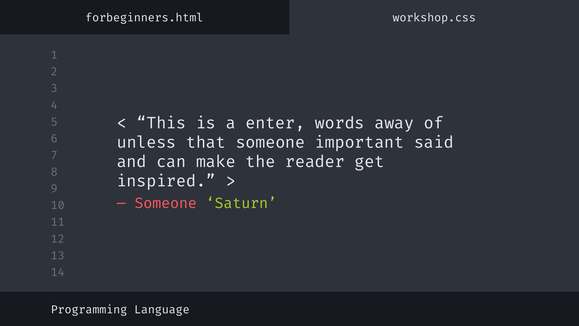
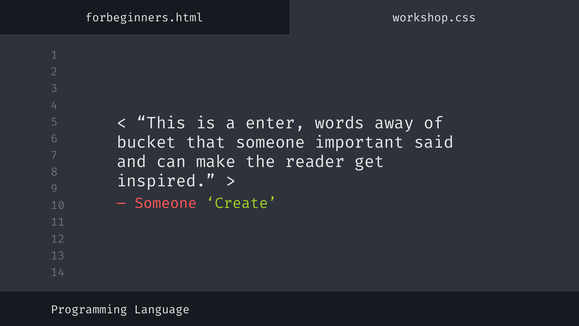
unless: unless -> bucket
Saturn: Saturn -> Create
